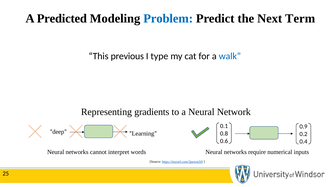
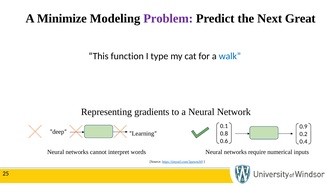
Predicted: Predicted -> Minimize
Problem colour: blue -> purple
Term: Term -> Great
previous: previous -> function
